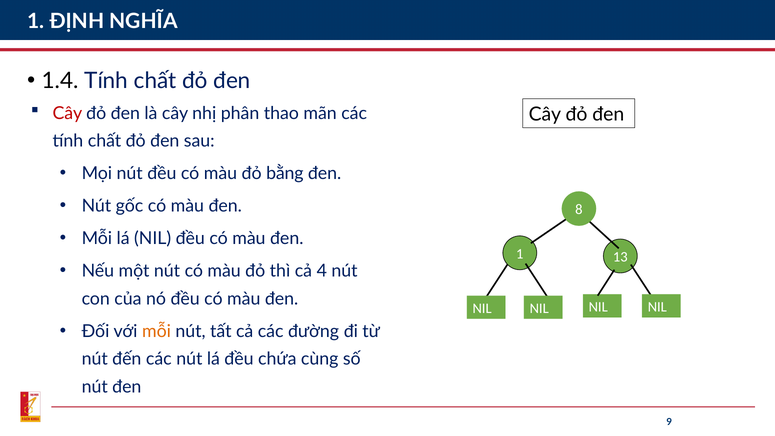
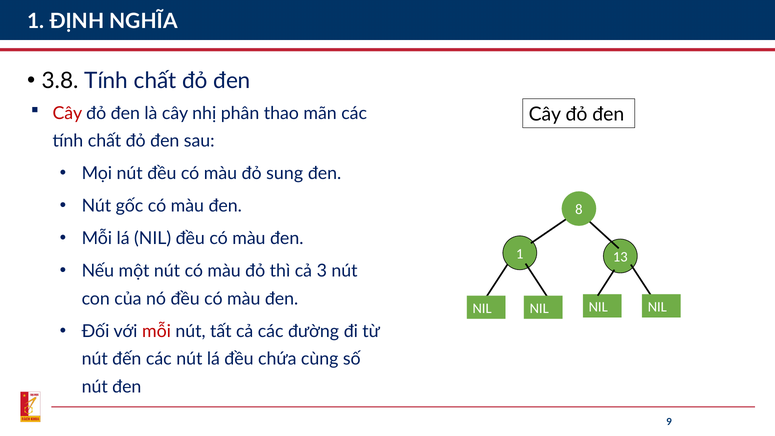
1.4: 1.4 -> 3.8
bằng: bằng -> sung
4: 4 -> 3
mỗi at (156, 331) colour: orange -> red
